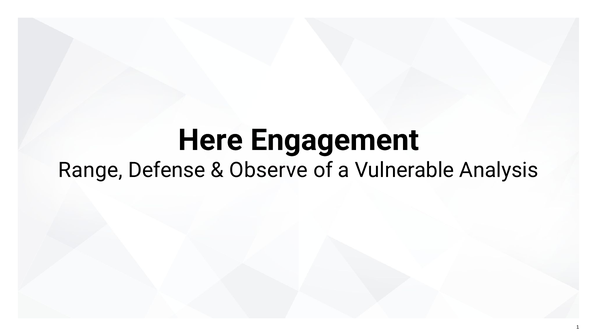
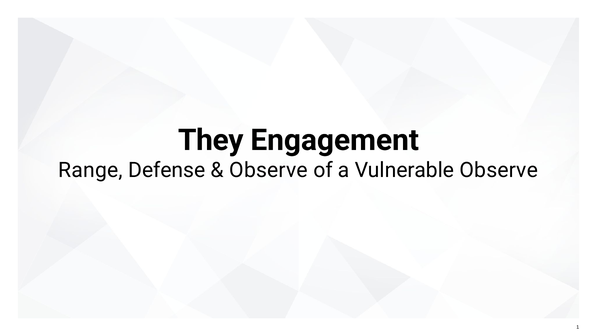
Here: Here -> They
Vulnerable Analysis: Analysis -> Observe
